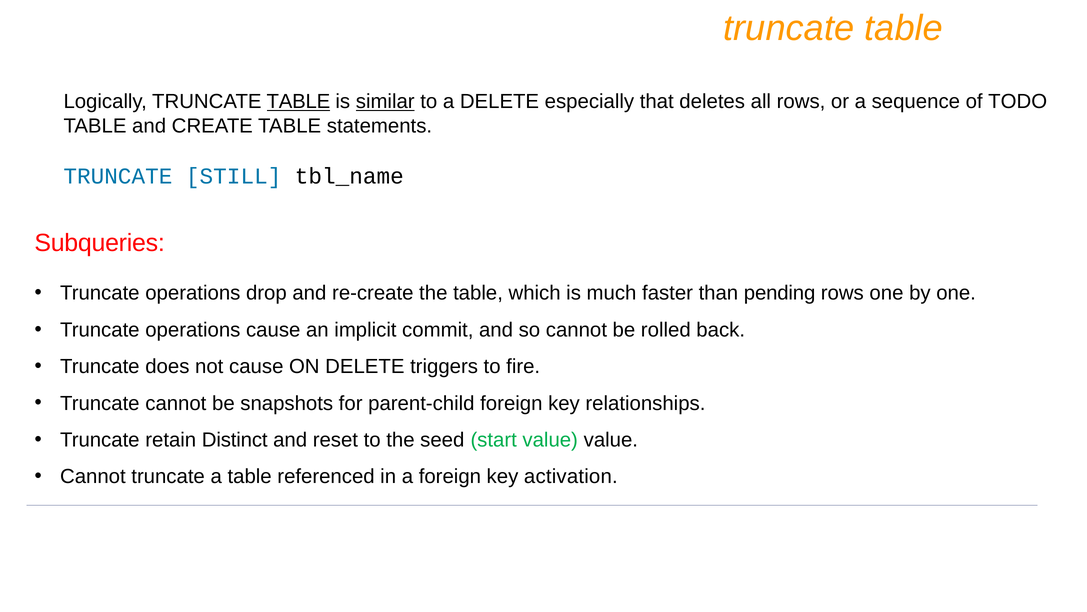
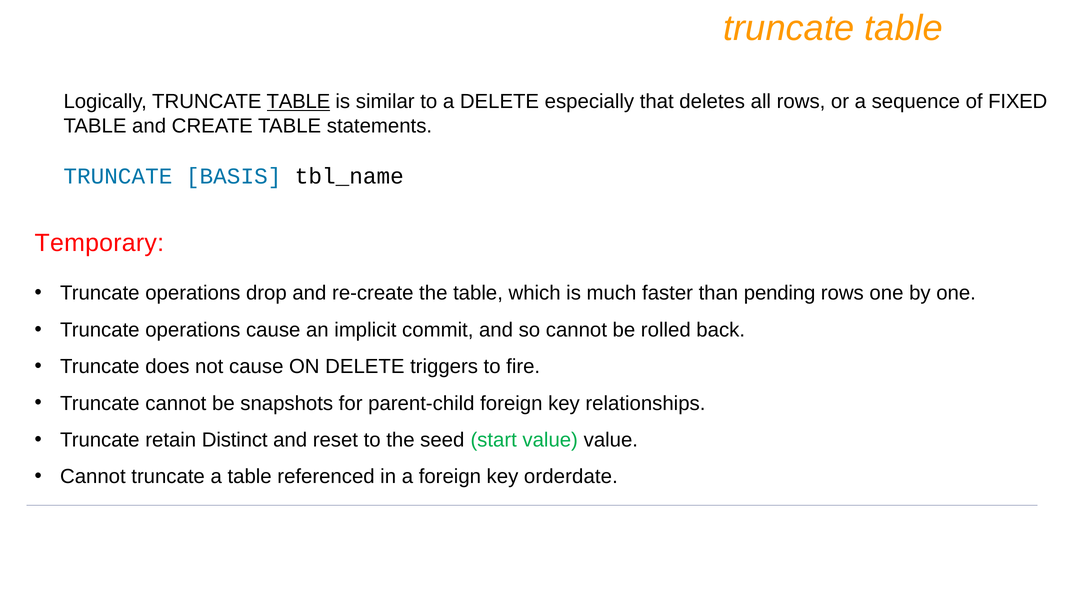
similar underline: present -> none
TODO: TODO -> FIXED
STILL: STILL -> BASIS
Subqueries: Subqueries -> Temporary
activation: activation -> orderdate
